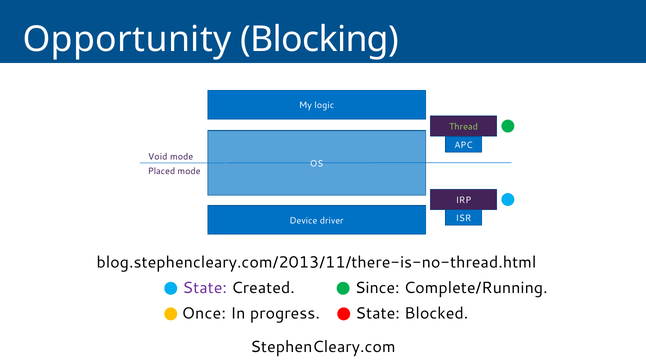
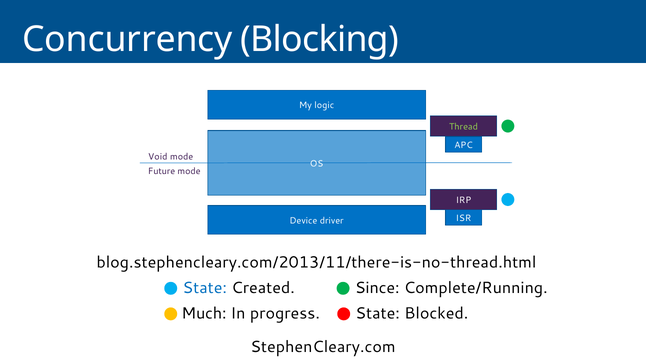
Opportunity: Opportunity -> Concurrency
Placed: Placed -> Future
State at (205, 288) colour: purple -> blue
Once: Once -> Much
